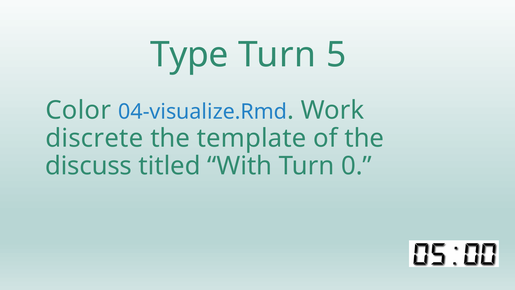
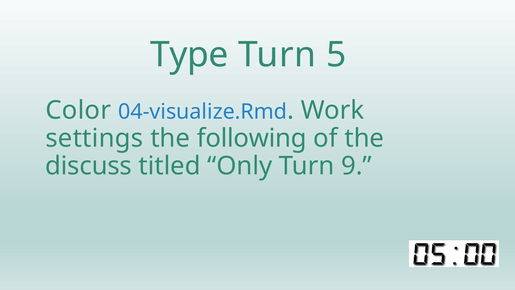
discrete: discrete -> settings
template: template -> following
With: With -> Only
0: 0 -> 9
